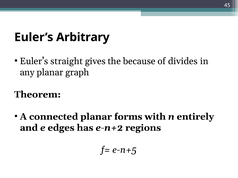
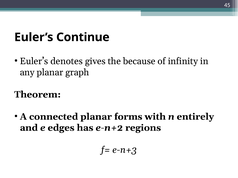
Arbitrary: Arbitrary -> Continue
straight: straight -> denotes
divides: divides -> infinity
e-n+5: e-n+5 -> e-n+3
